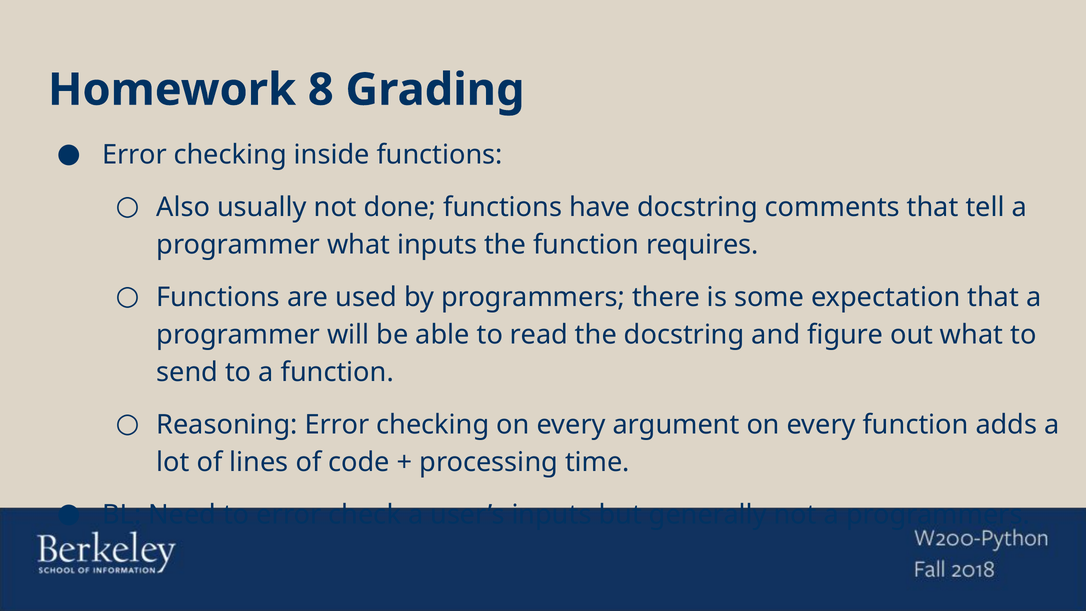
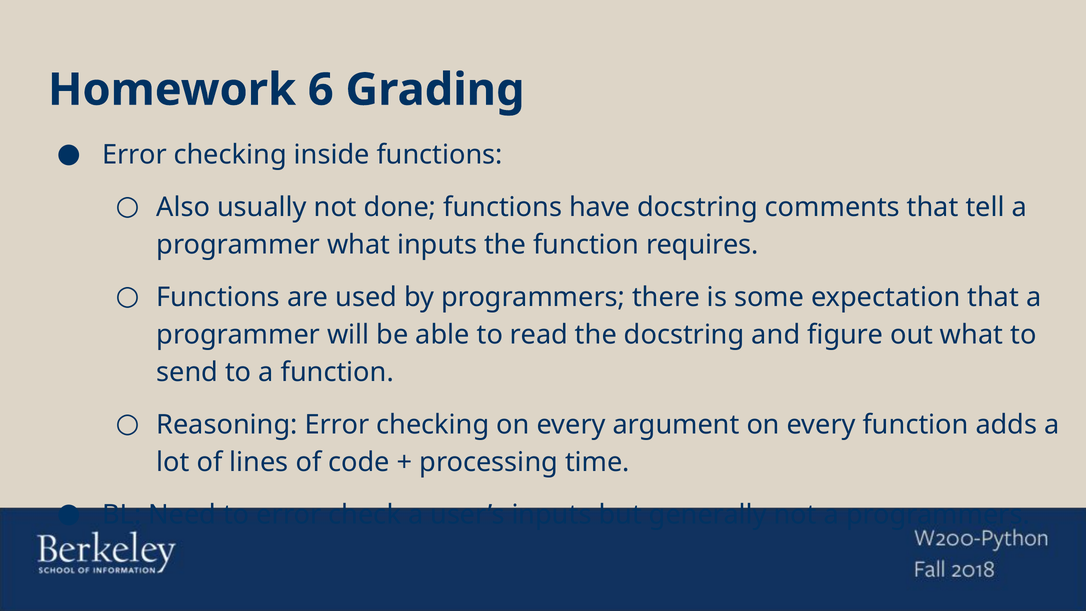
Homework 8: 8 -> 6
